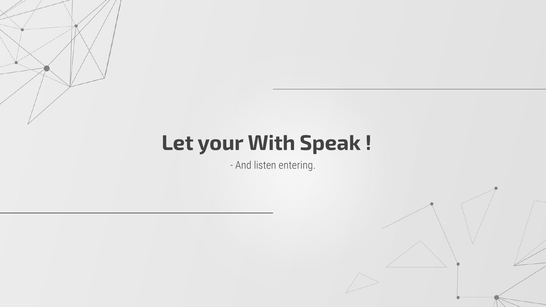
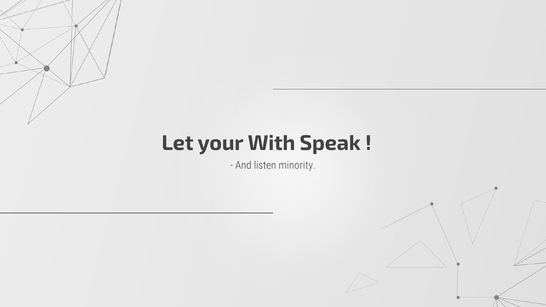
entering: entering -> minority
